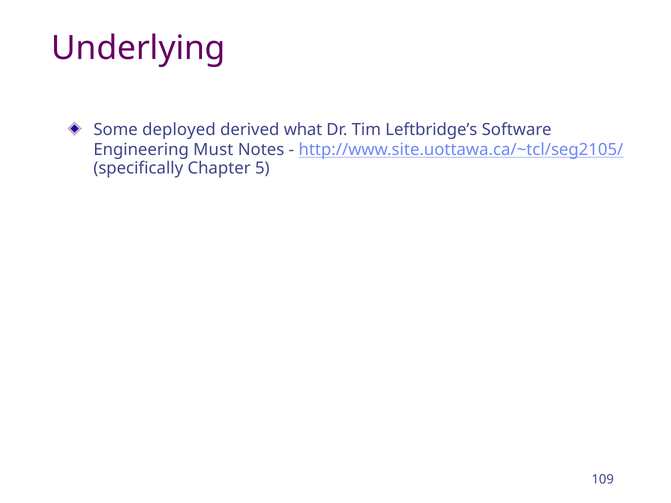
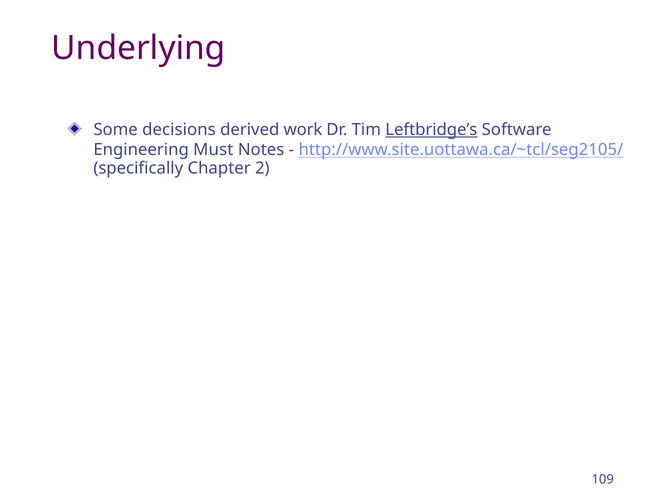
deployed: deployed -> decisions
what: what -> work
Leftbridge’s underline: none -> present
5: 5 -> 2
